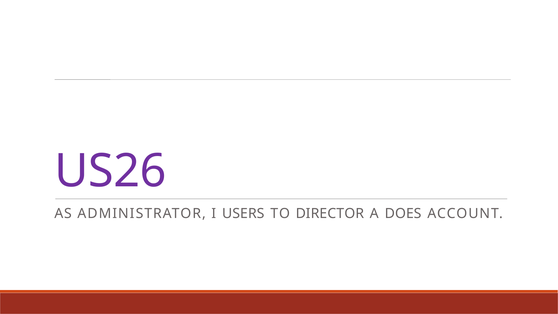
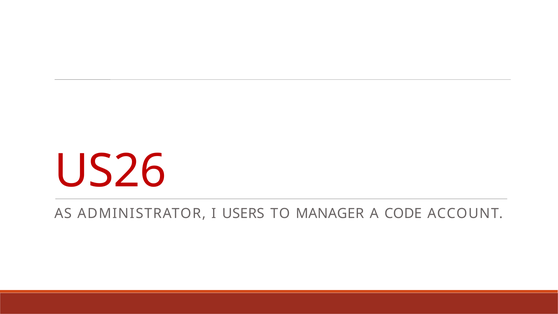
US26 colour: purple -> red
DIRECTOR: DIRECTOR -> MANAGER
DOES: DOES -> CODE
